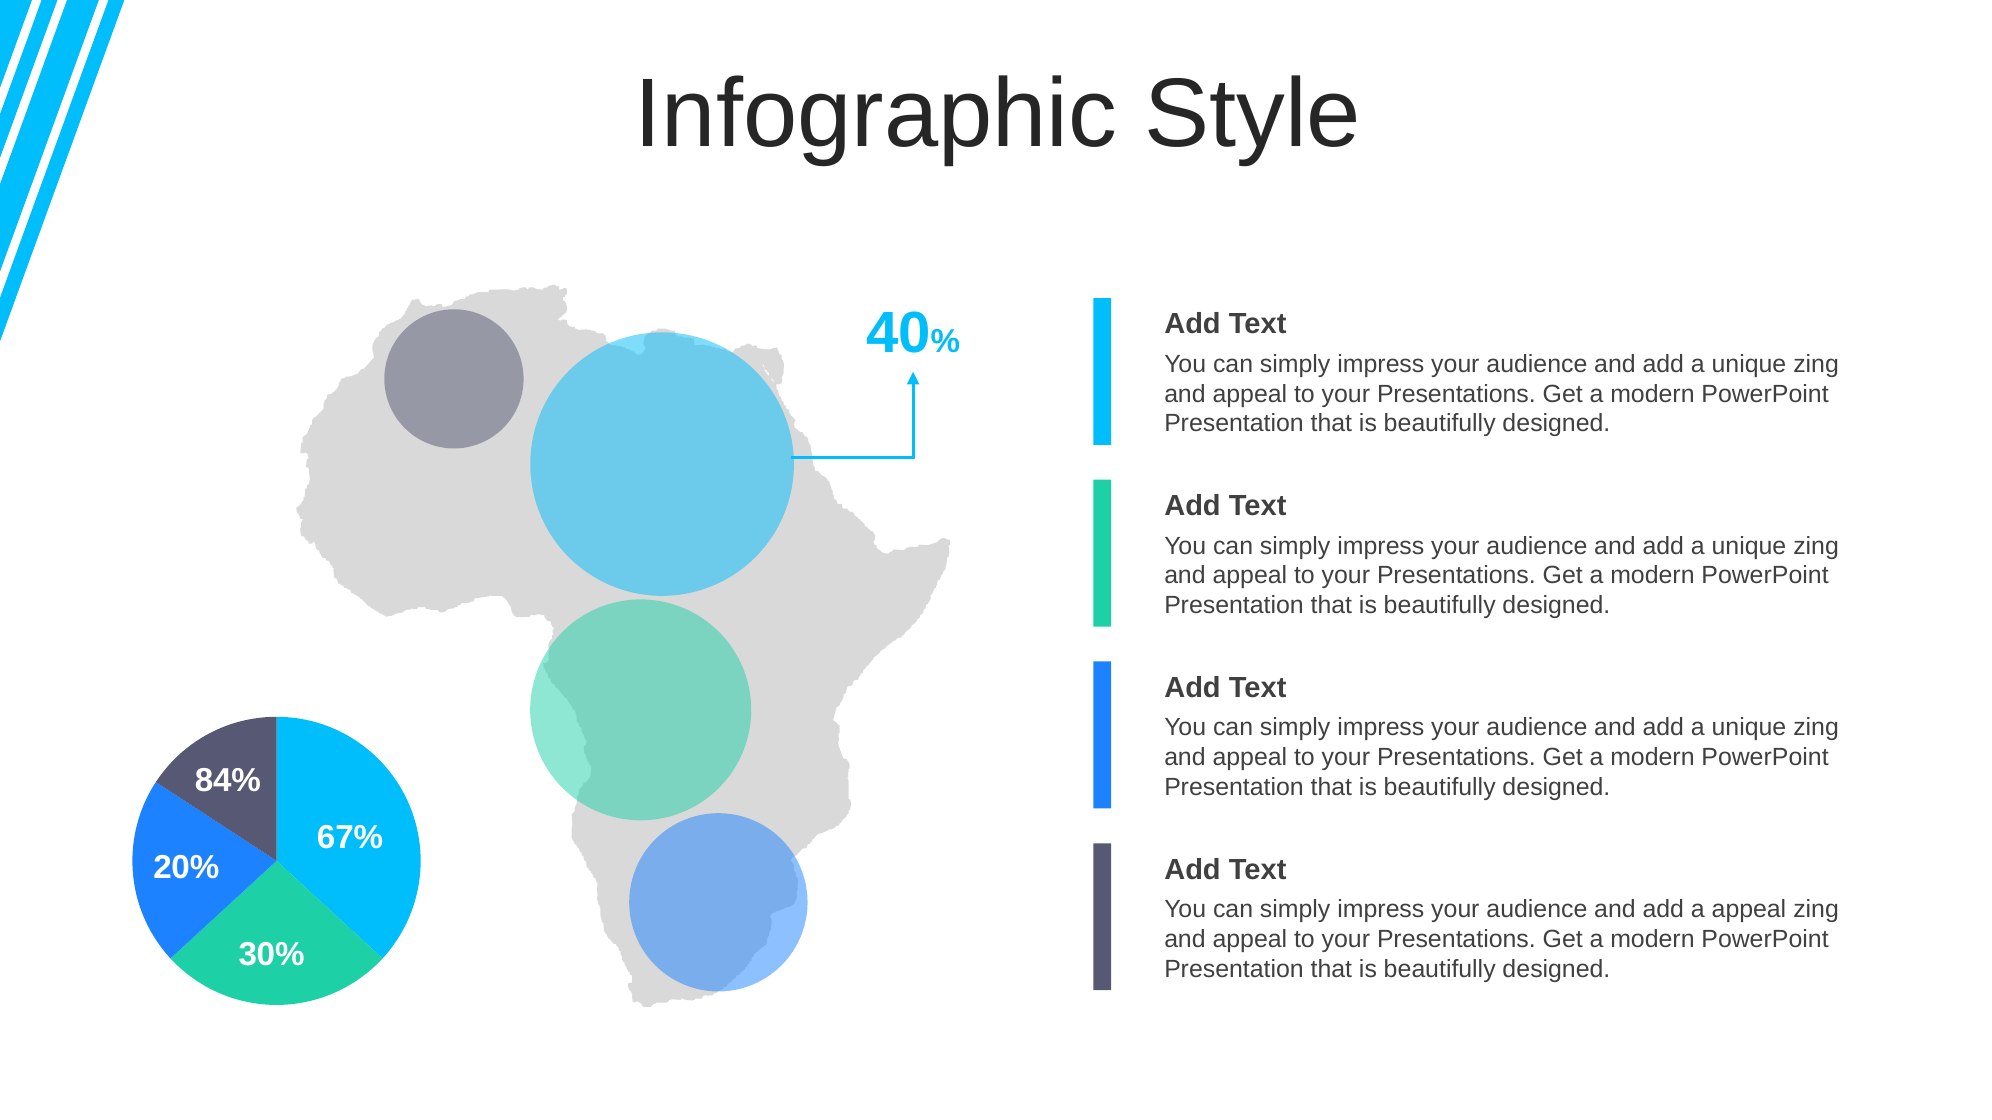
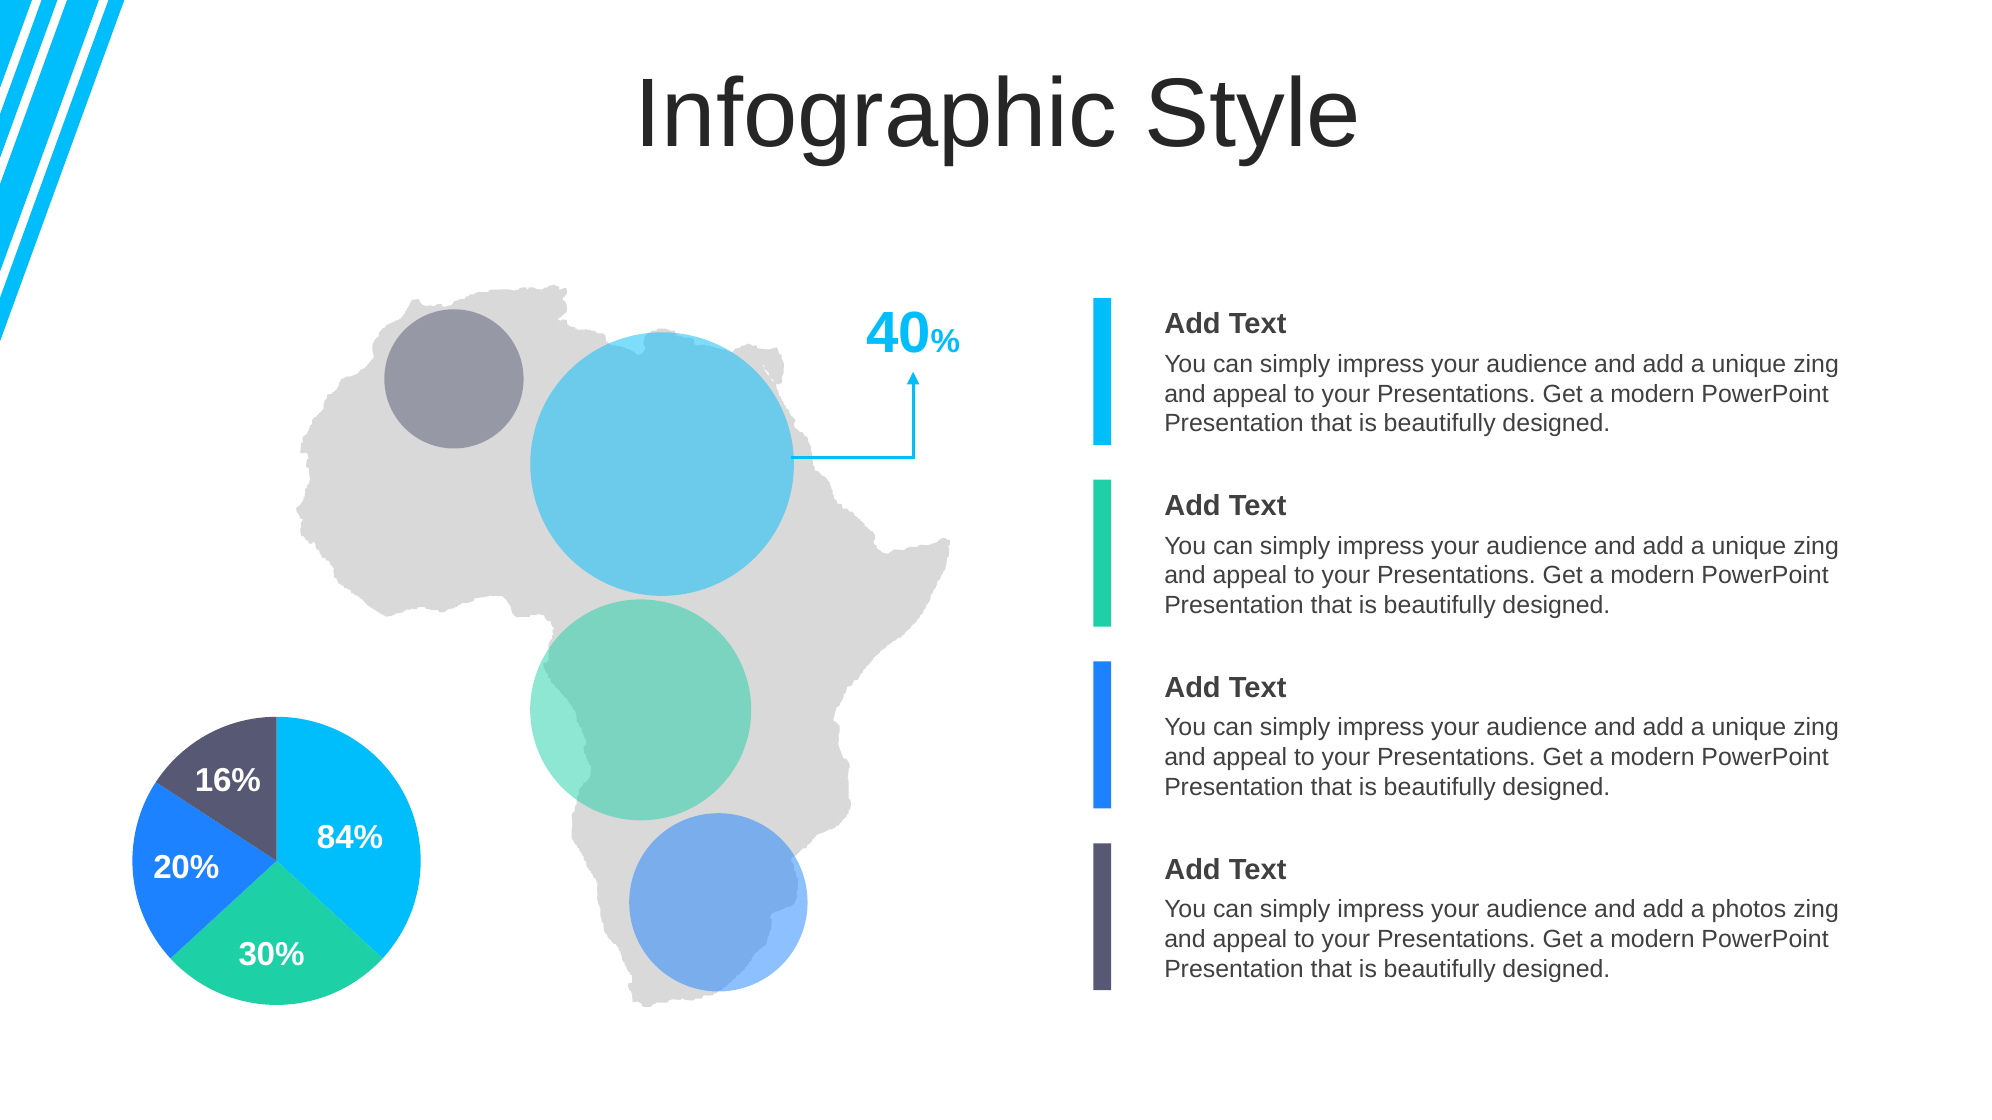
84%: 84% -> 16%
67%: 67% -> 84%
a appeal: appeal -> photos
